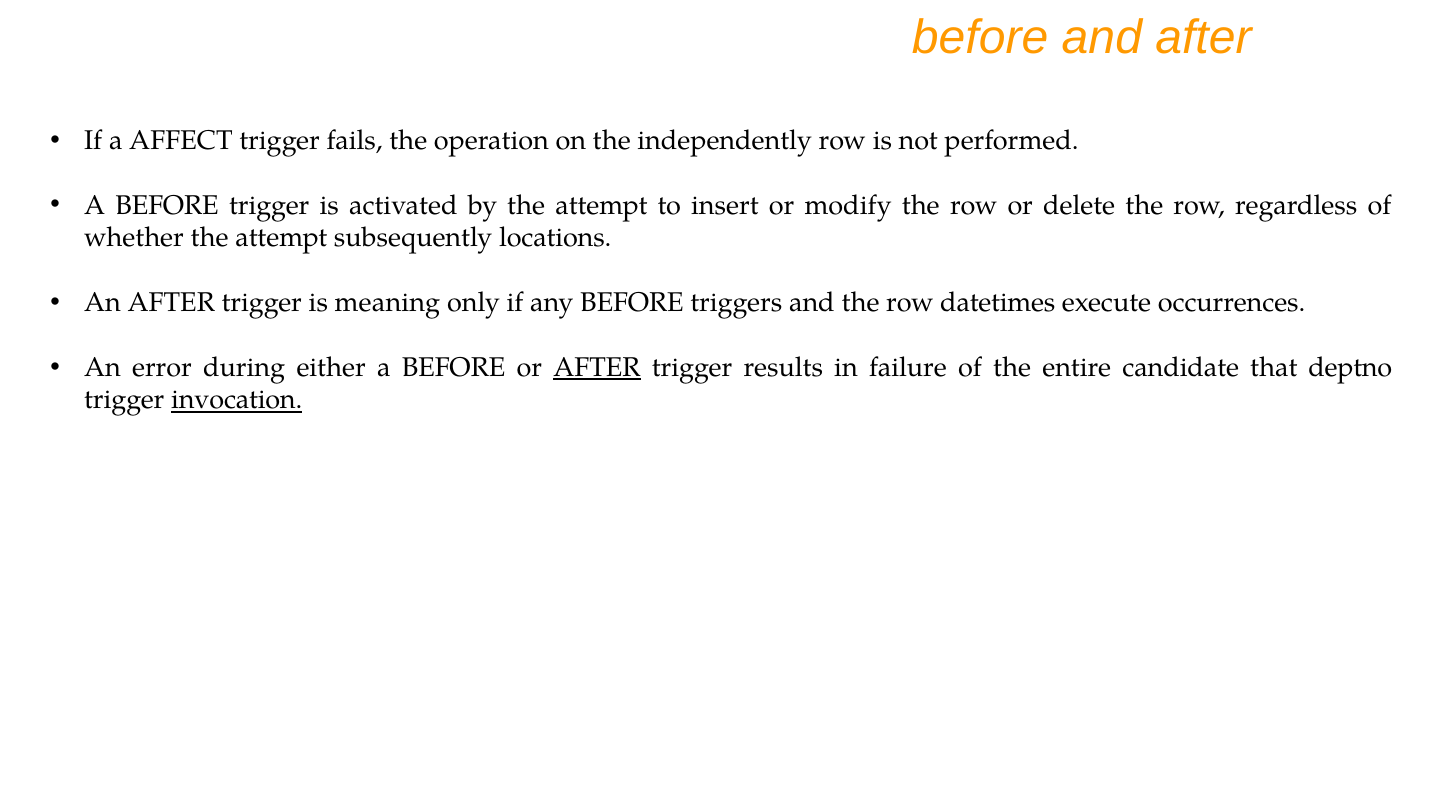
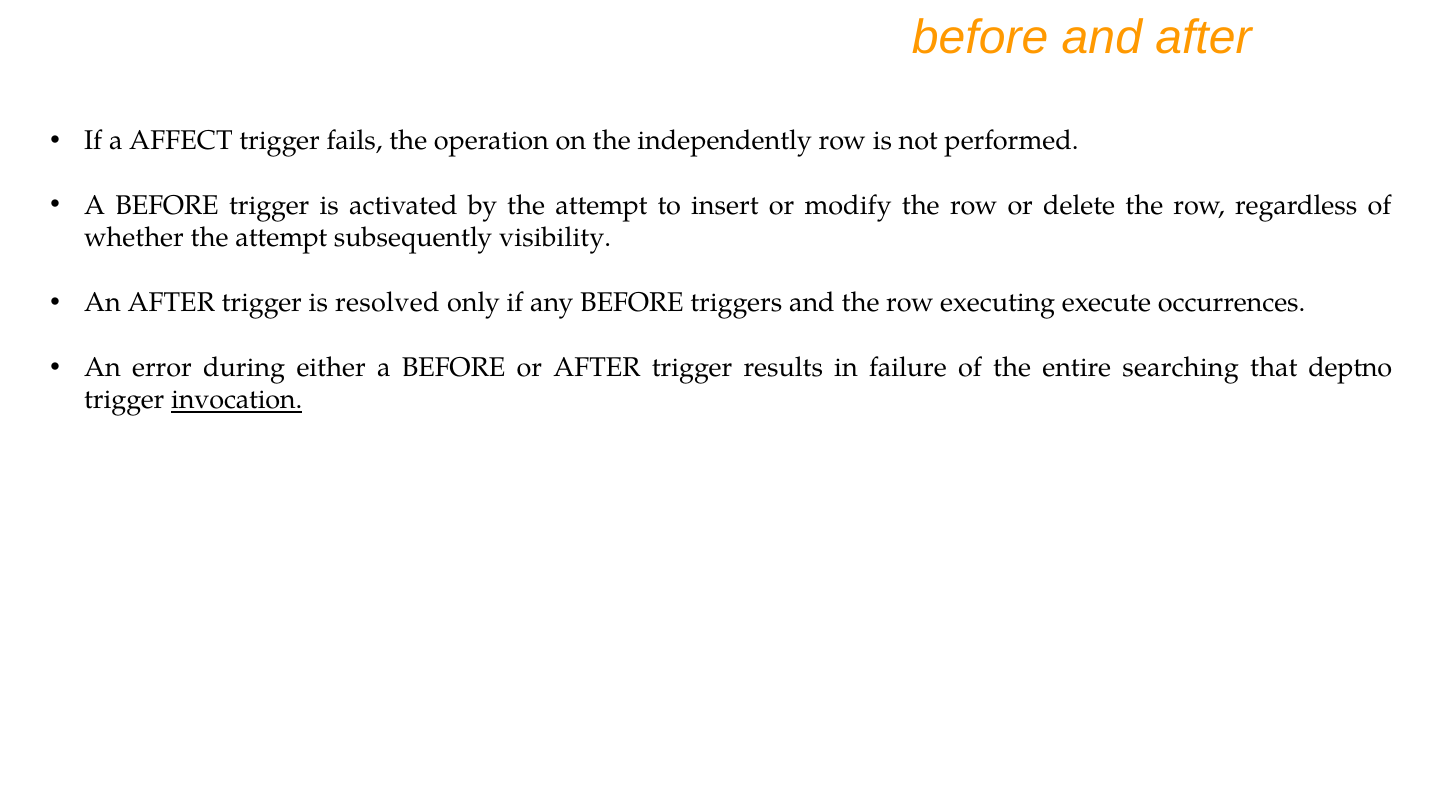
locations: locations -> visibility
meaning: meaning -> resolved
datetimes: datetimes -> executing
AFTER at (597, 368) underline: present -> none
candidate: candidate -> searching
